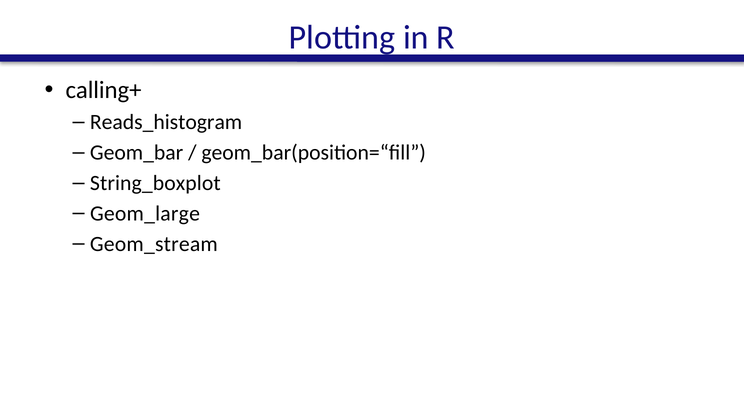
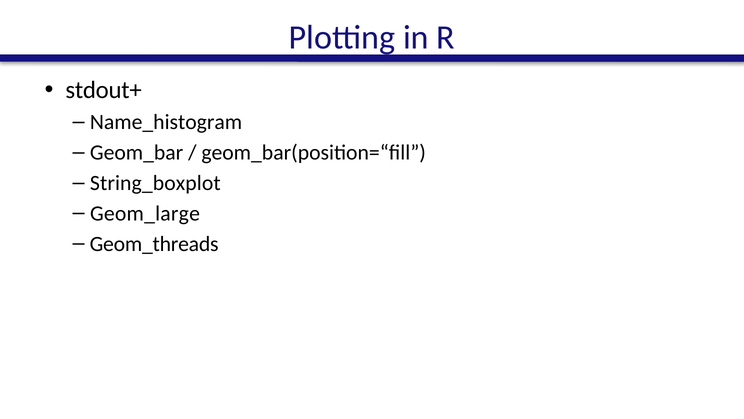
calling+: calling+ -> stdout+
Reads_histogram: Reads_histogram -> Name_histogram
Geom_stream: Geom_stream -> Geom_threads
